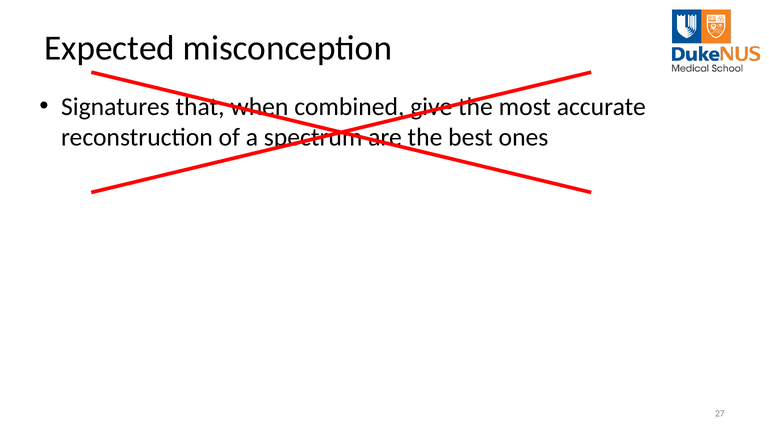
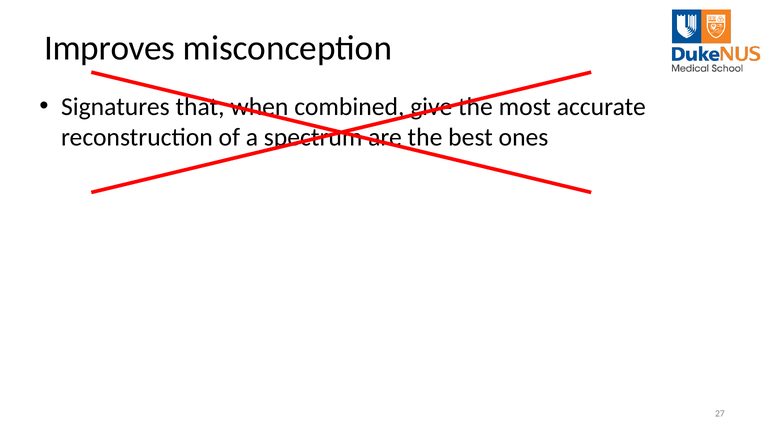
Expected: Expected -> Improves
